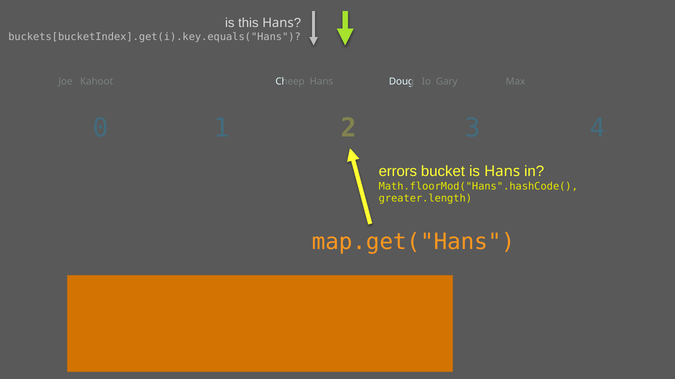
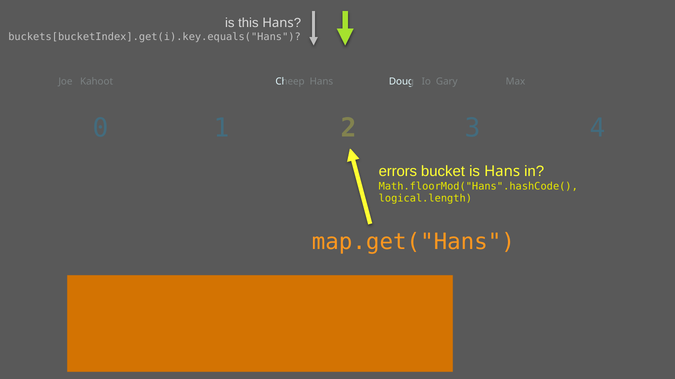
greater.length: greater.length -> logical.length
